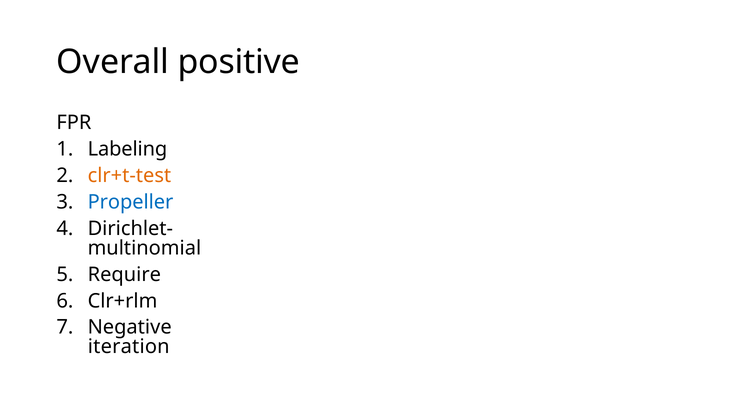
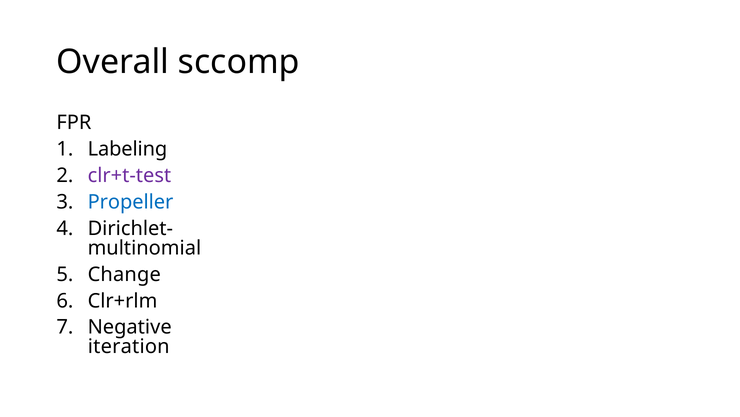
positive: positive -> sccomp
clr+t-test colour: orange -> purple
Require: Require -> Change
